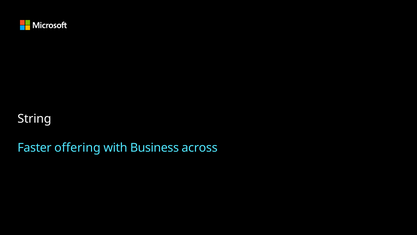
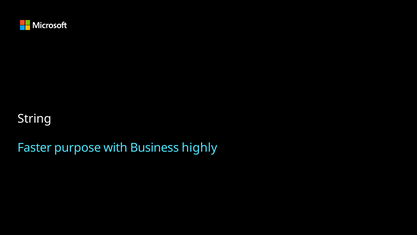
offering: offering -> purpose
across: across -> highly
